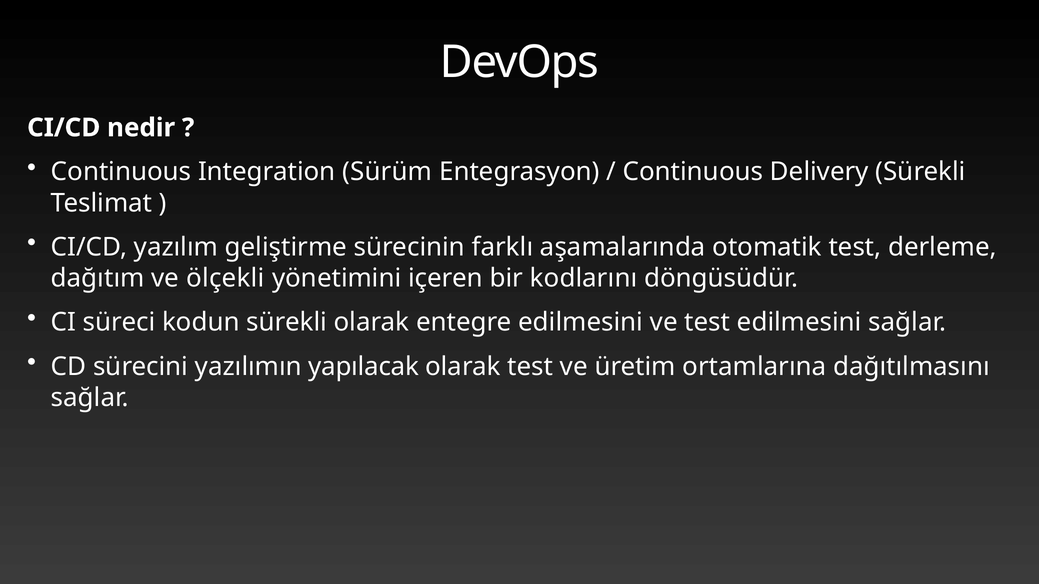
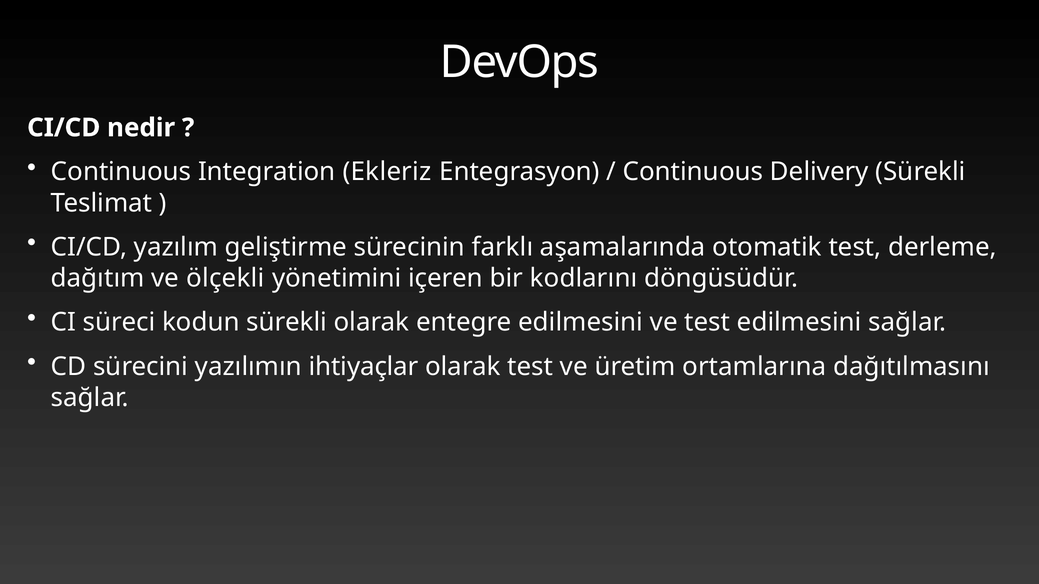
Sürüm: Sürüm -> Ekleriz
yapılacak: yapılacak -> ihtiyaçlar
